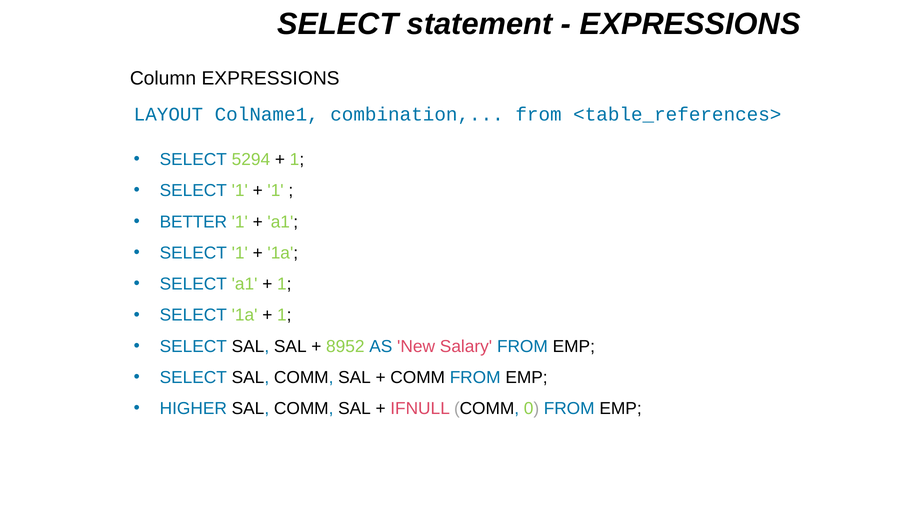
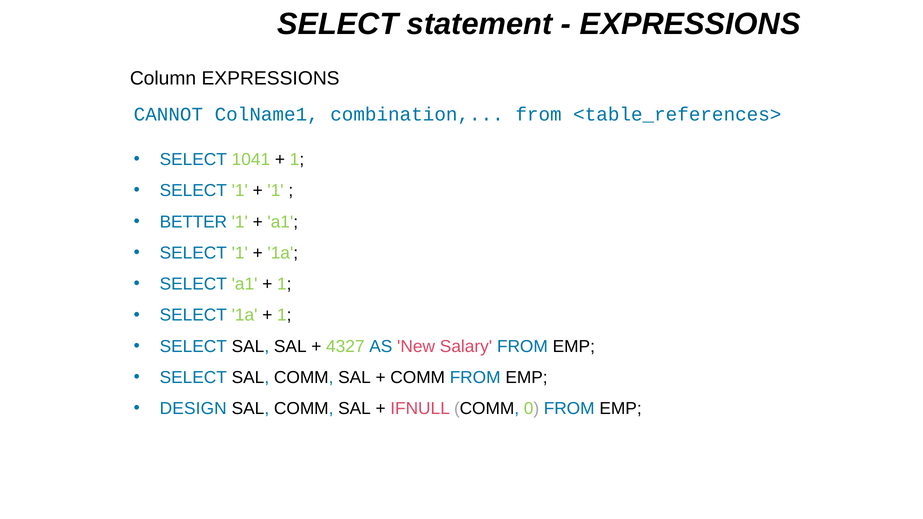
LAYOUT: LAYOUT -> CANNOT
5294: 5294 -> 1041
8952: 8952 -> 4327
HIGHER: HIGHER -> DESIGN
